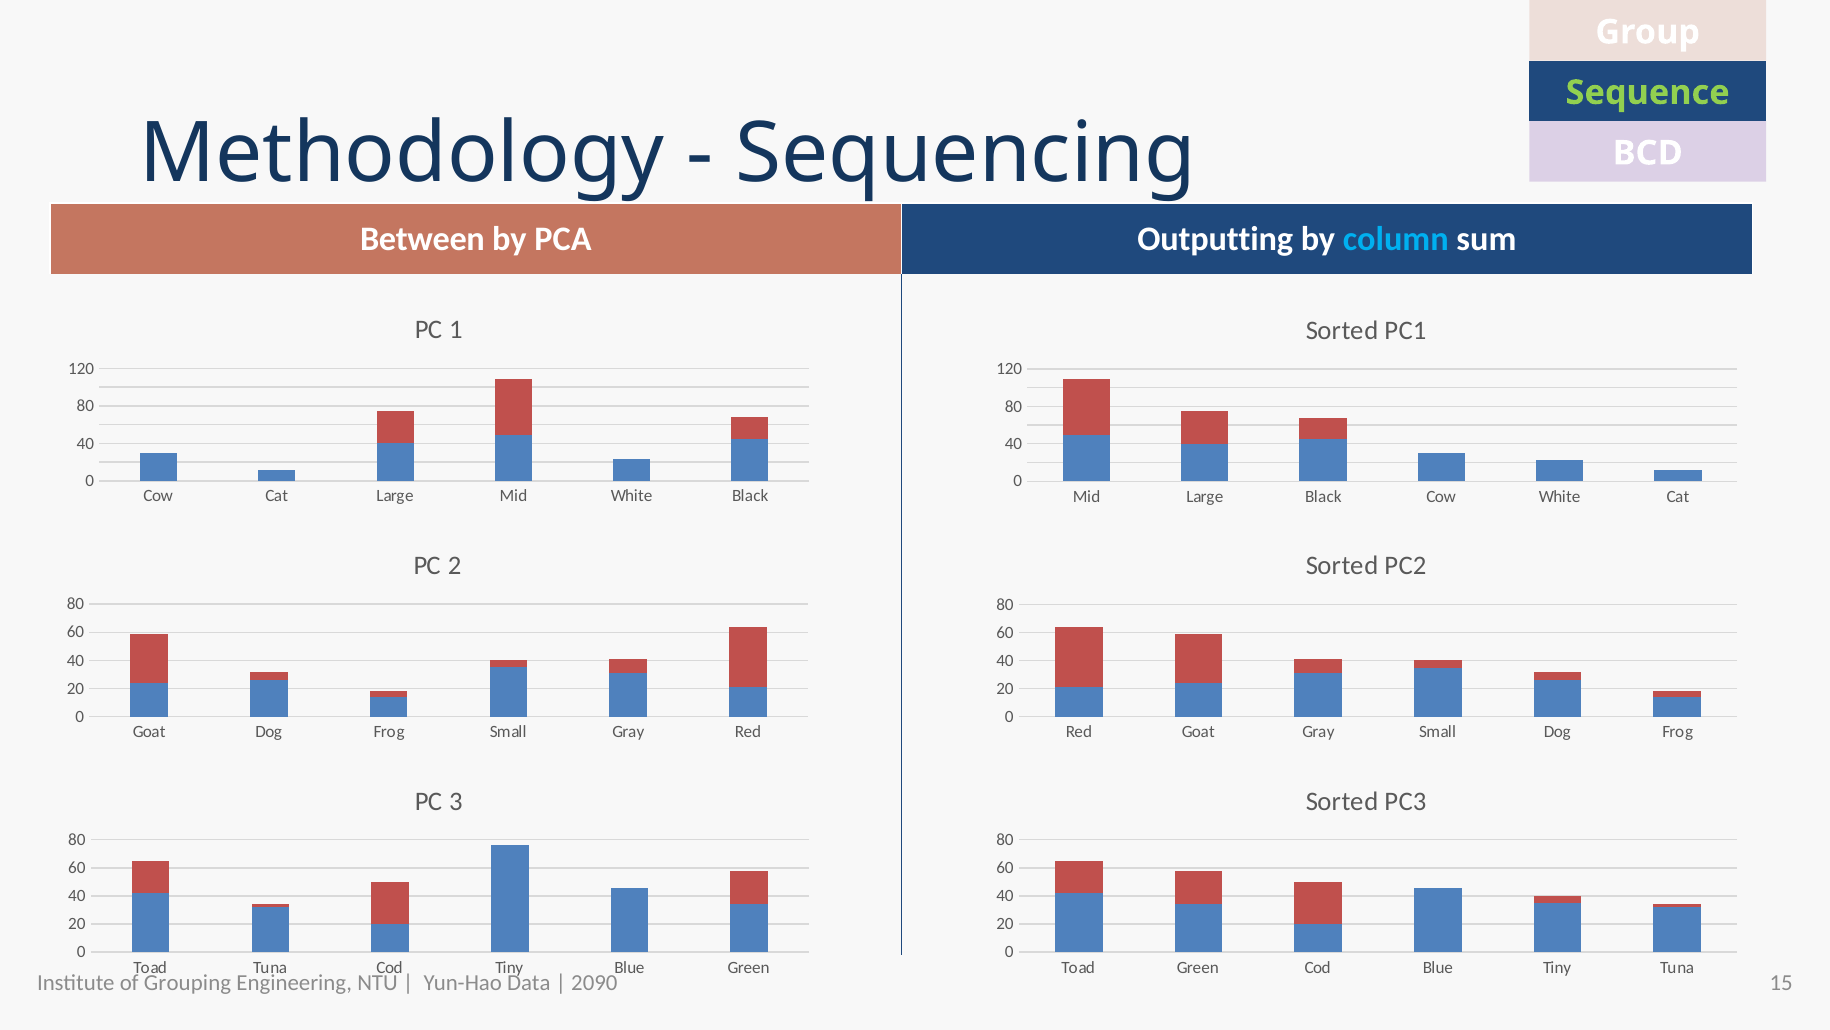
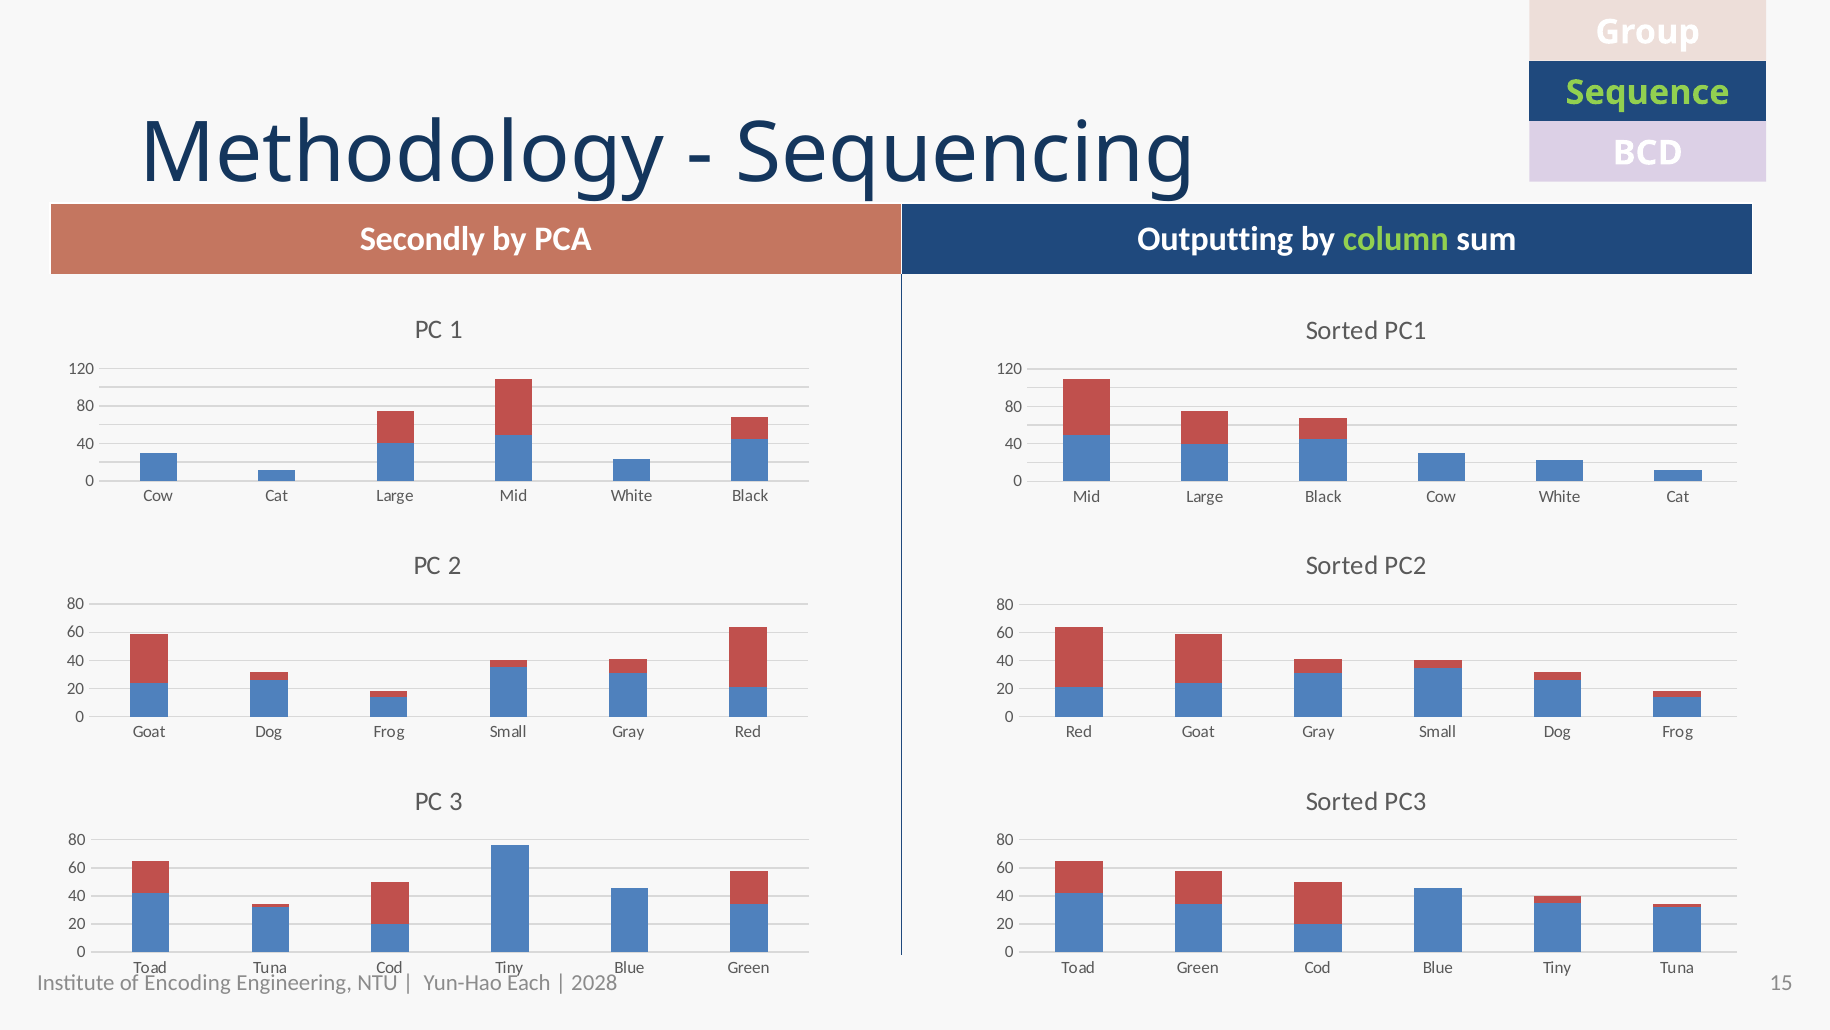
Between: Between -> Secondly
column colour: light blue -> light green
Grouping: Grouping -> Encoding
Data: Data -> Each
2090: 2090 -> 2028
